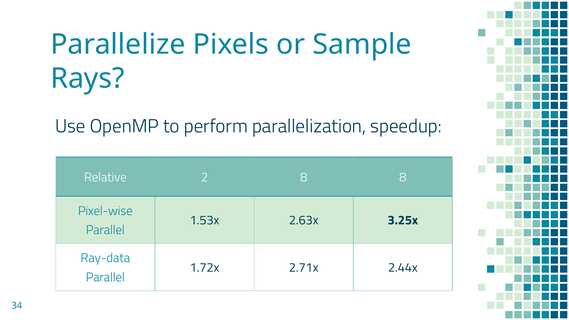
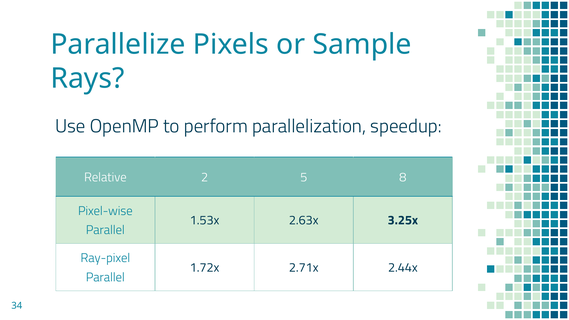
2 8: 8 -> 5
Ray-data: Ray-data -> Ray-pixel
